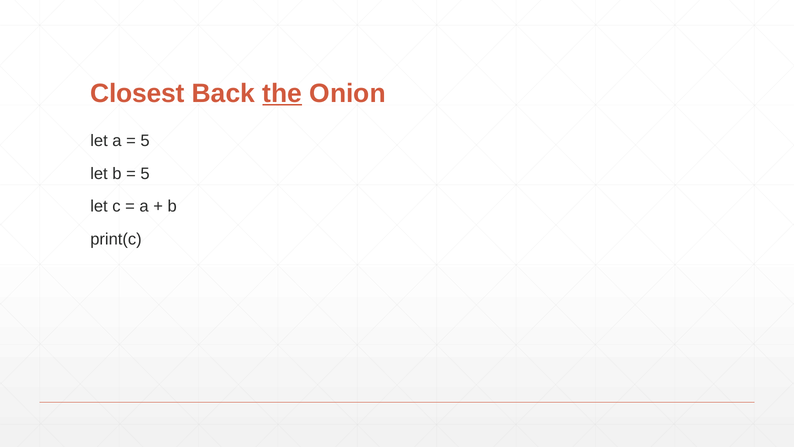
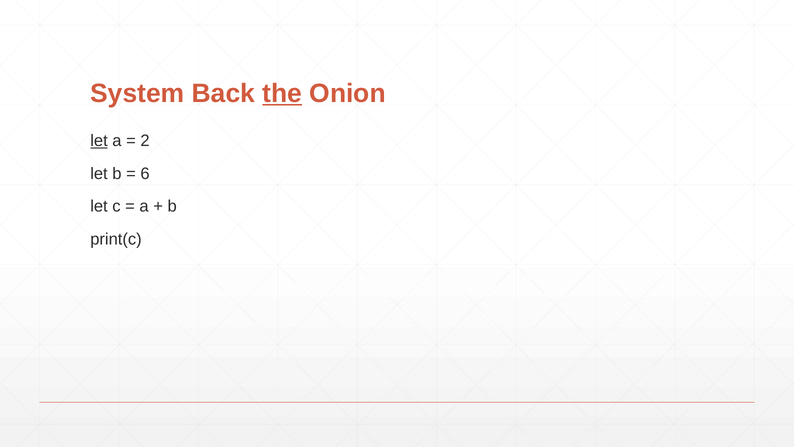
Closest: Closest -> System
let at (99, 141) underline: none -> present
5 at (145, 141): 5 -> 2
5 at (145, 174): 5 -> 6
